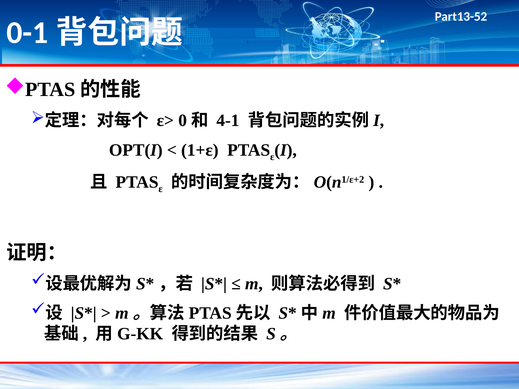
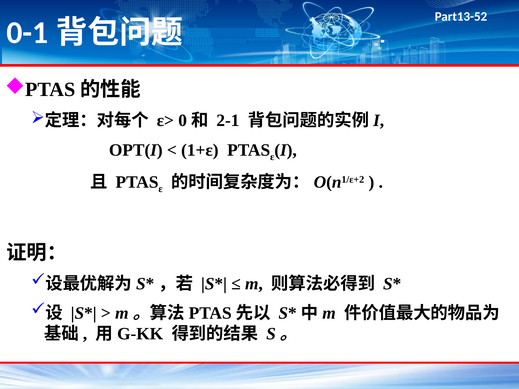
4-1: 4-1 -> 2-1
